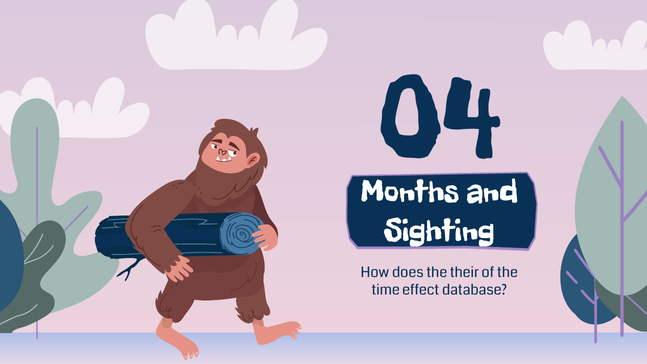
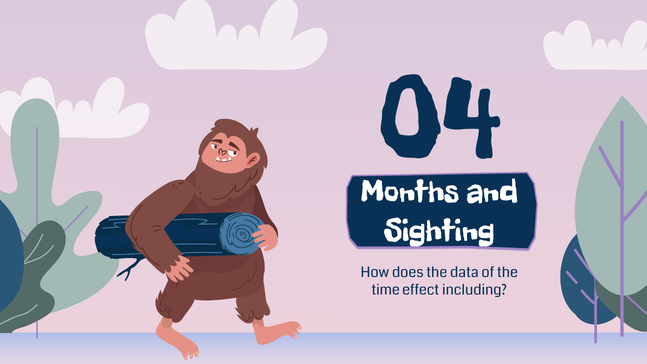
their: their -> data
database: database -> including
